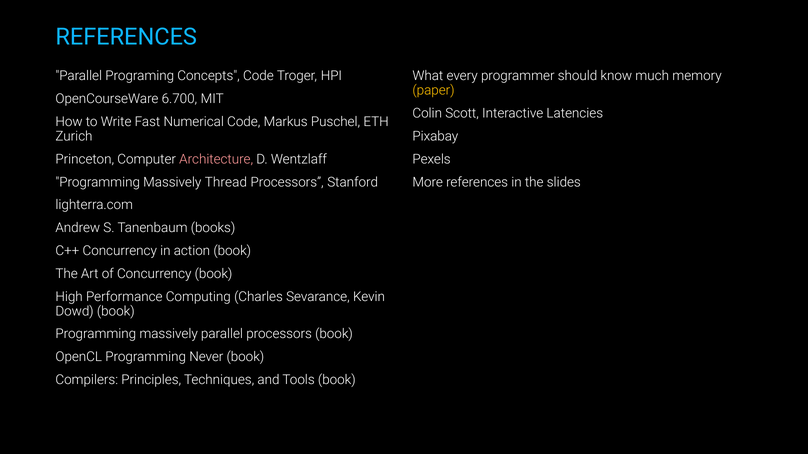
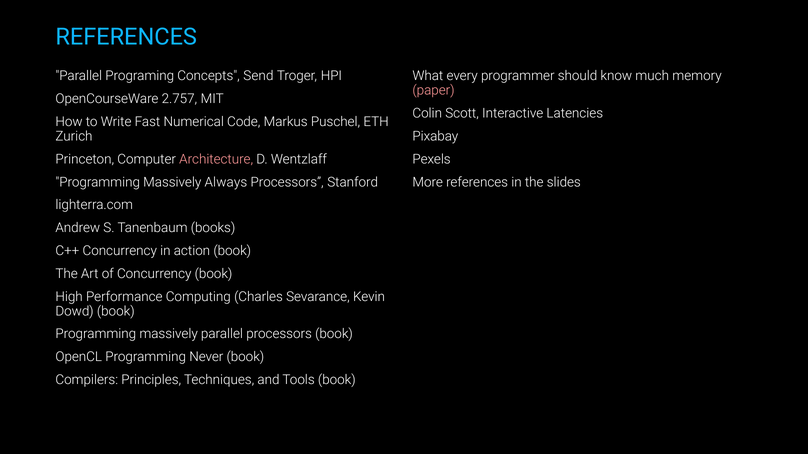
Concepts Code: Code -> Send
paper colour: yellow -> pink
6.700: 6.700 -> 2.757
Thread: Thread -> Always
